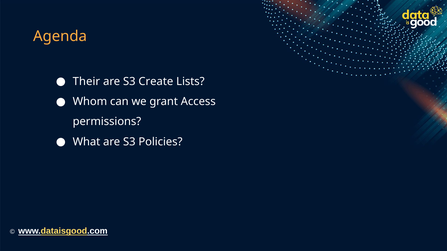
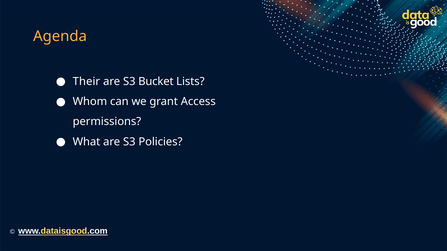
Create: Create -> Bucket
